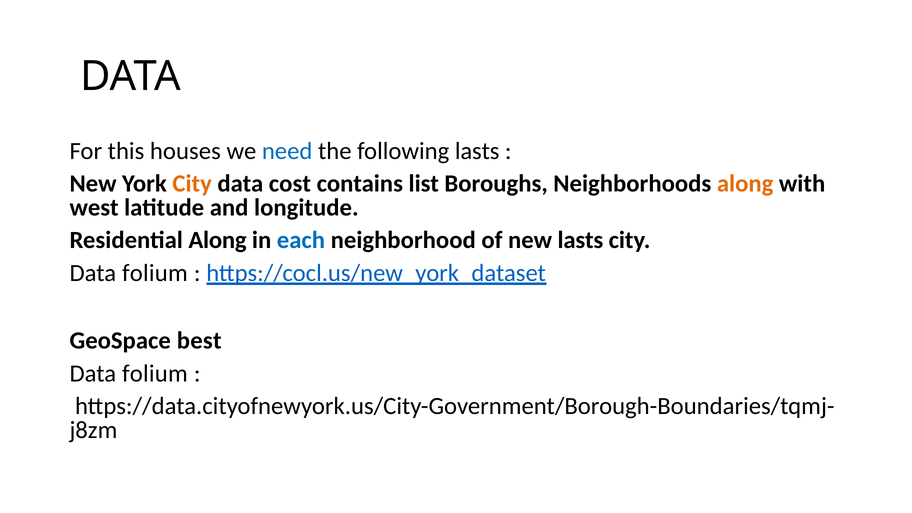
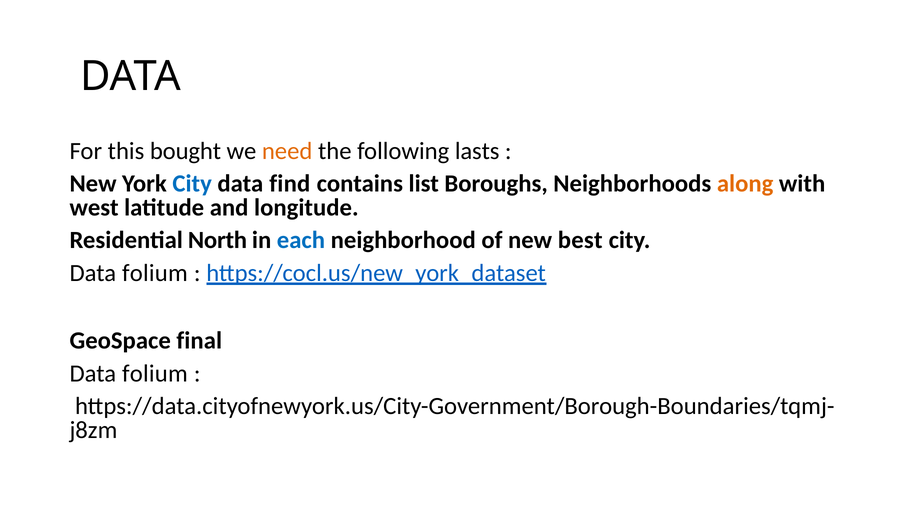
houses: houses -> bought
need colour: blue -> orange
City at (192, 184) colour: orange -> blue
cost: cost -> find
Residential Along: Along -> North
new lasts: lasts -> best
best: best -> final
